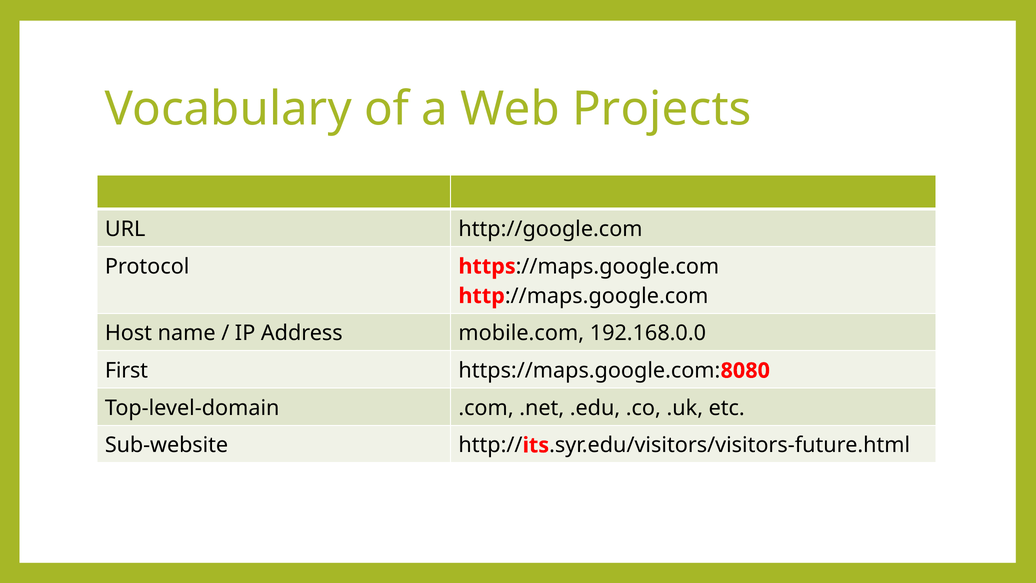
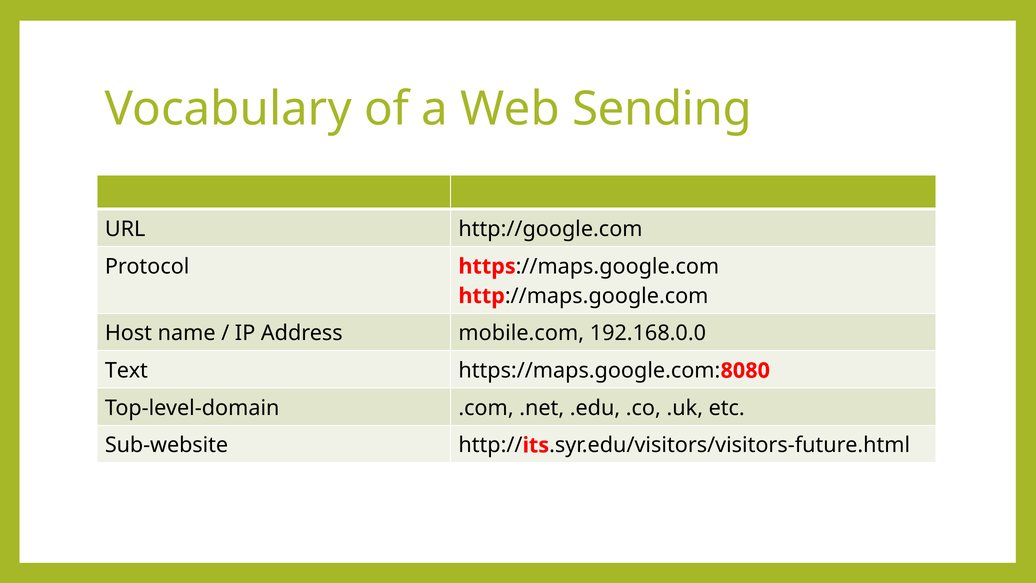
Projects: Projects -> Sending
First: First -> Text
